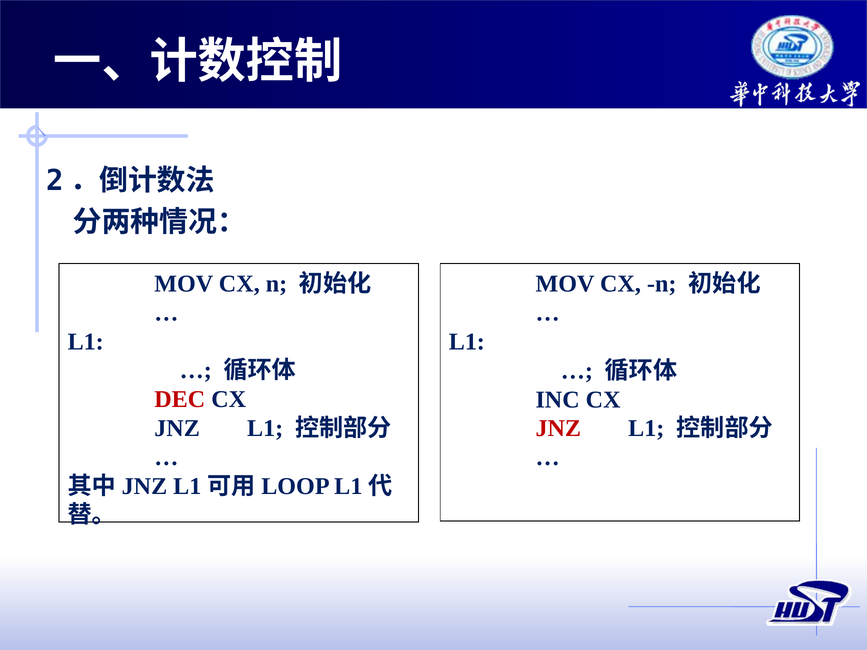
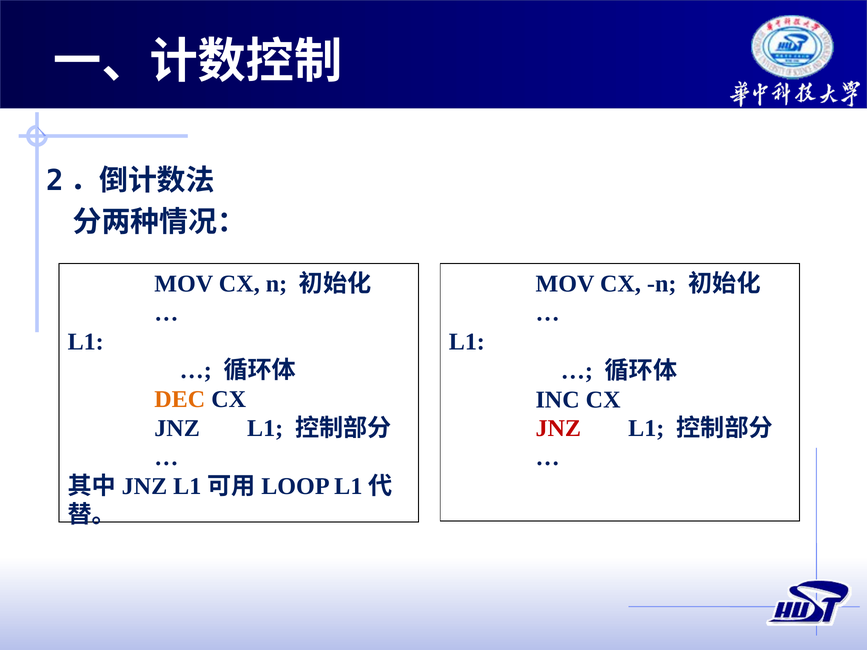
DEC colour: red -> orange
